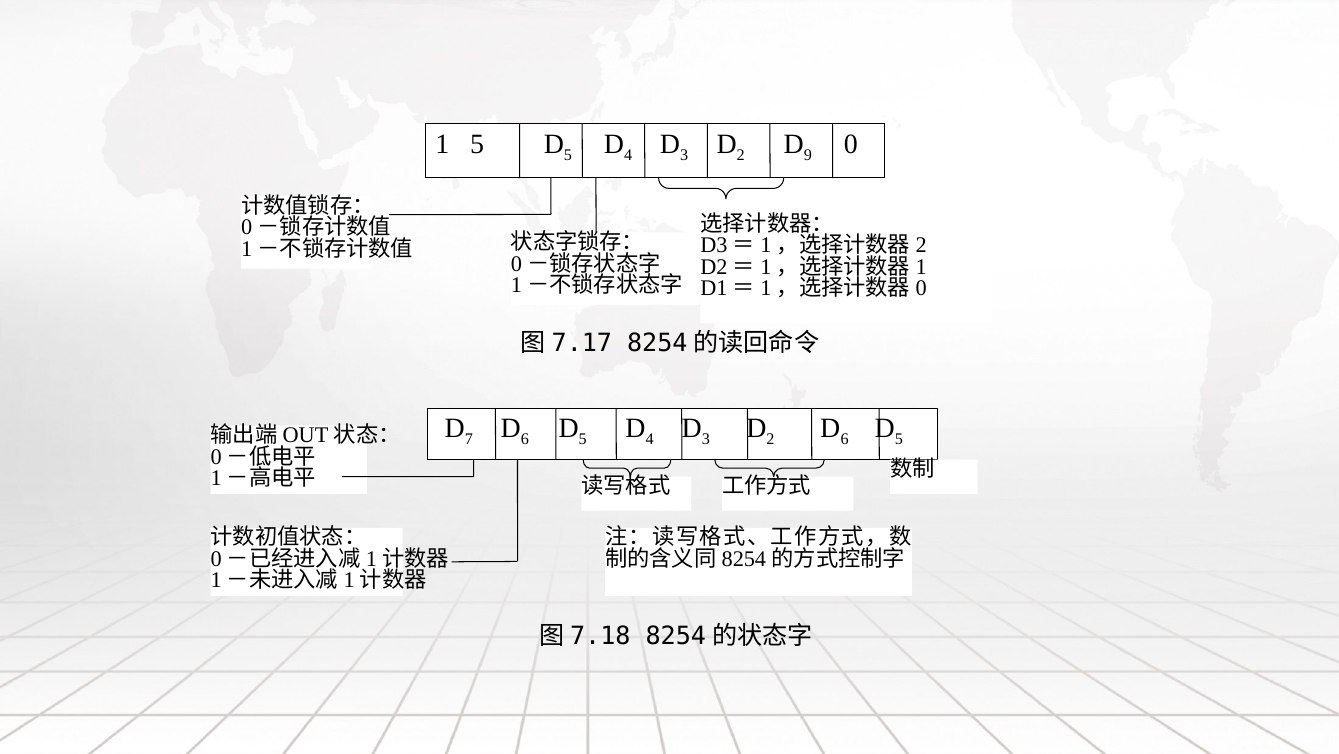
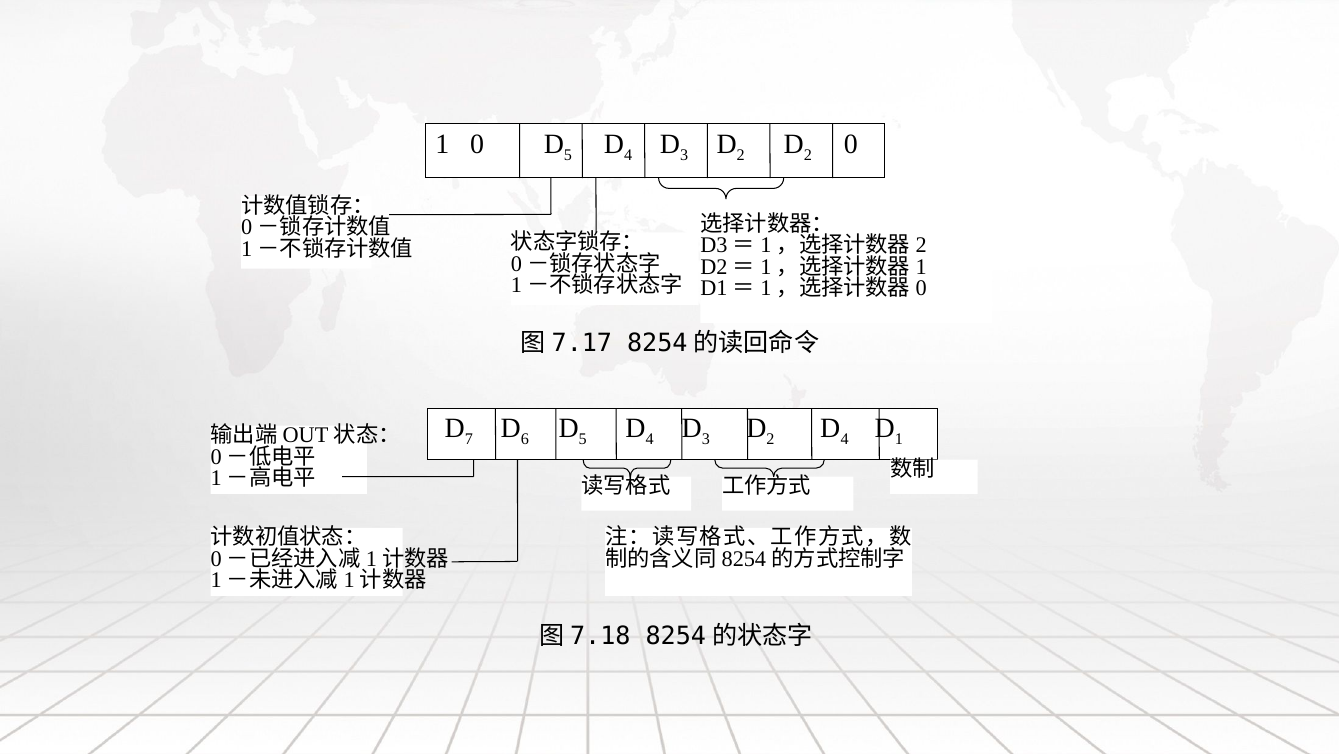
1 5: 5 -> 0
9 at (808, 155): 9 -> 2
6 at (845, 439): 6 -> 4
5 at (899, 439): 5 -> 1
